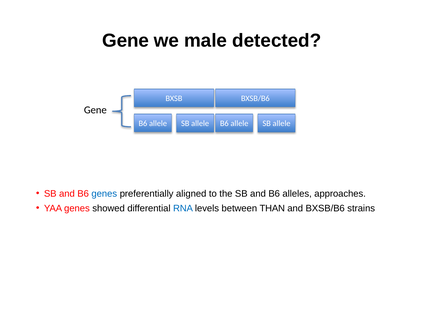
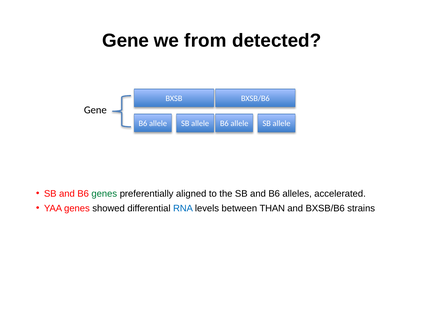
male: male -> from
genes at (104, 194) colour: blue -> green
approaches: approaches -> accelerated
